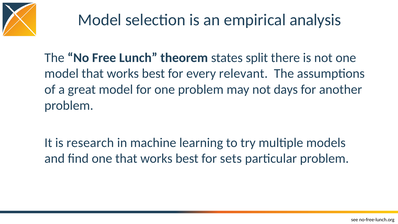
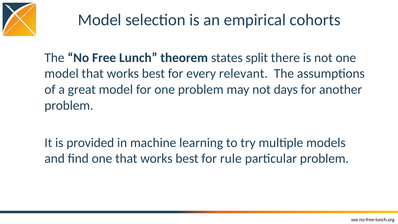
analysis: analysis -> cohorts
research: research -> provided
sets: sets -> rule
